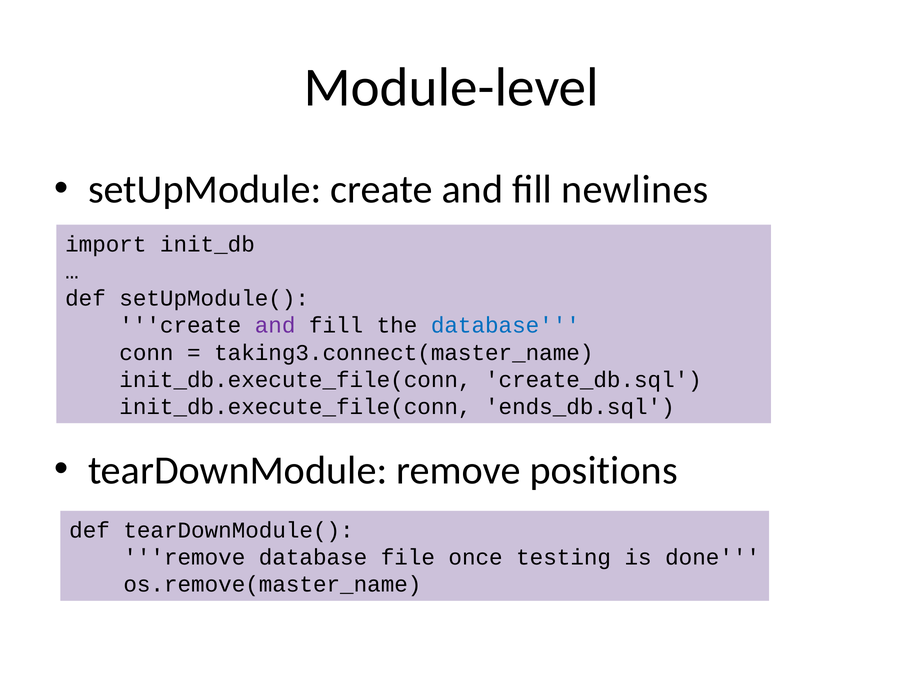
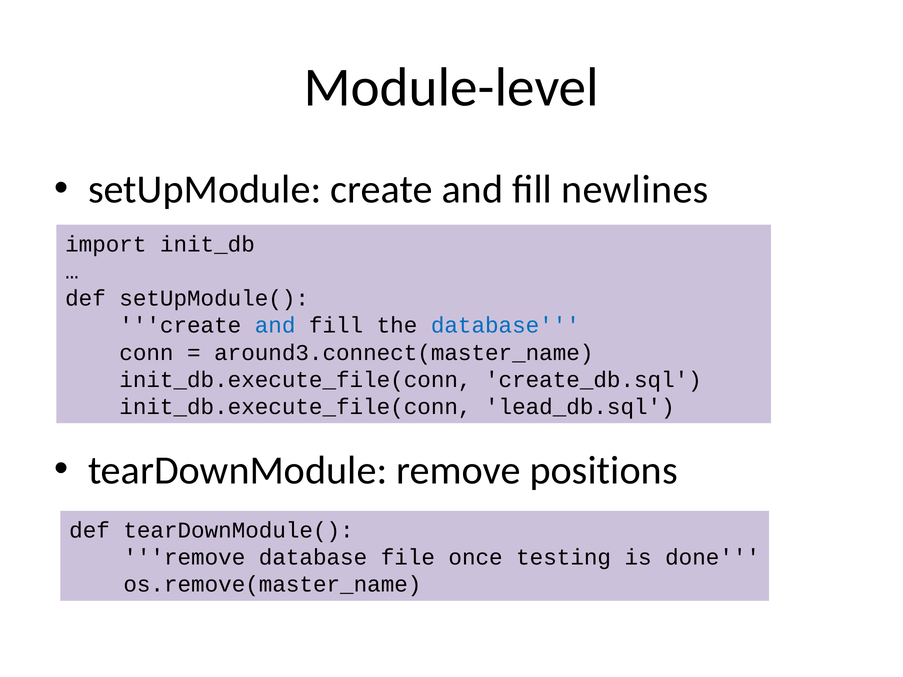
and at (275, 326) colour: purple -> blue
taking3.connect(master_name: taking3.connect(master_name -> around3.connect(master_name
ends_db.sql: ends_db.sql -> lead_db.sql
